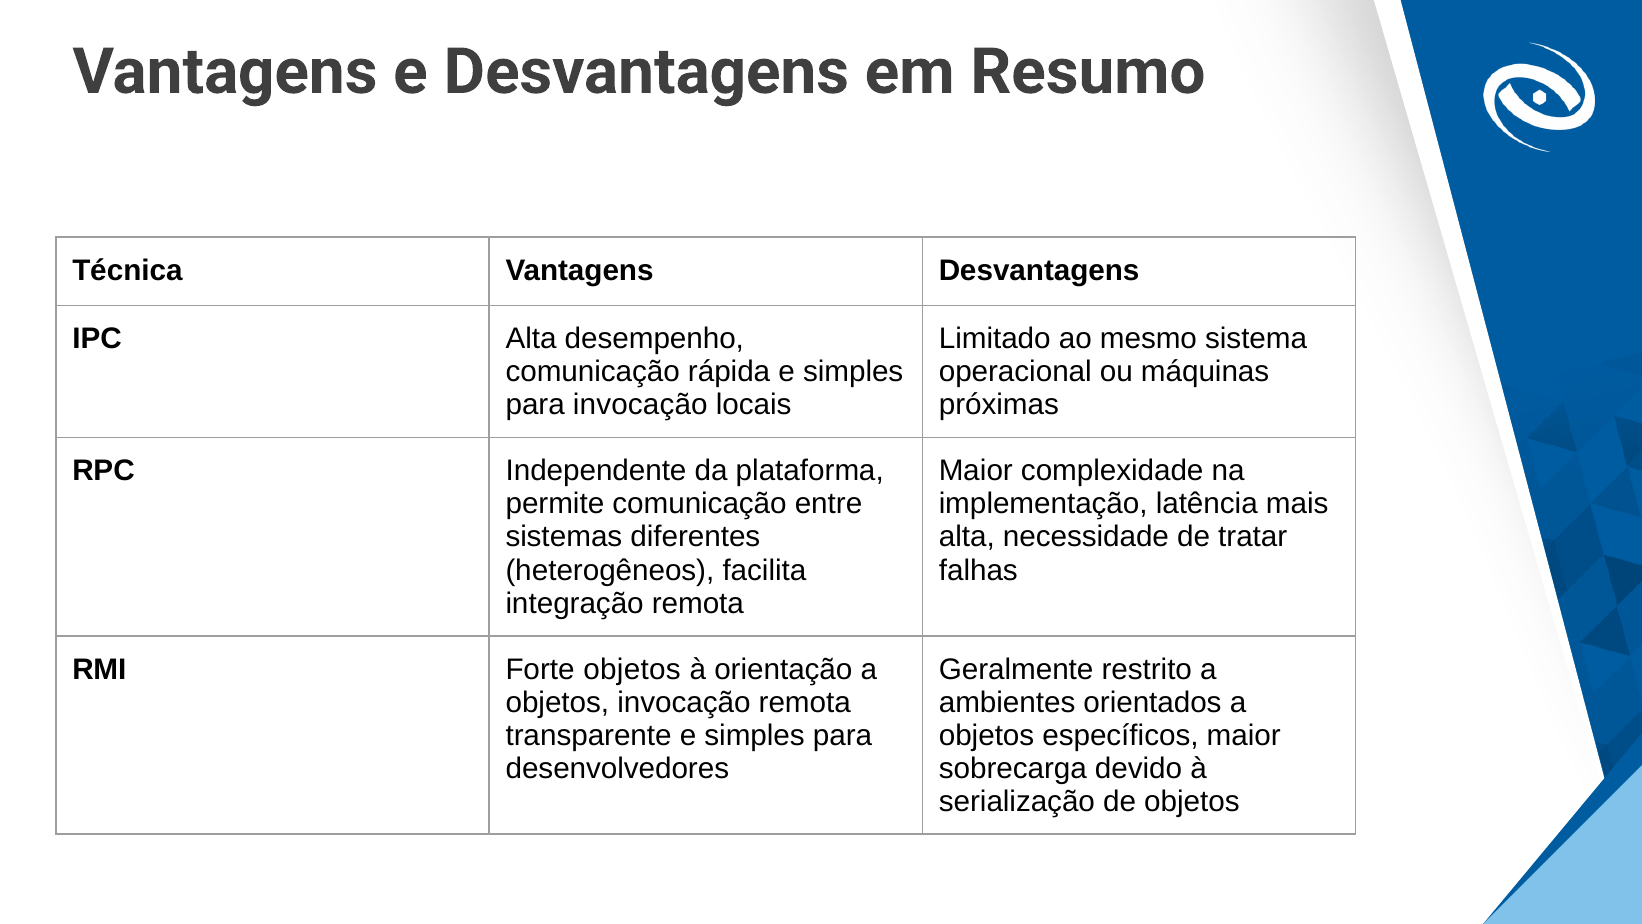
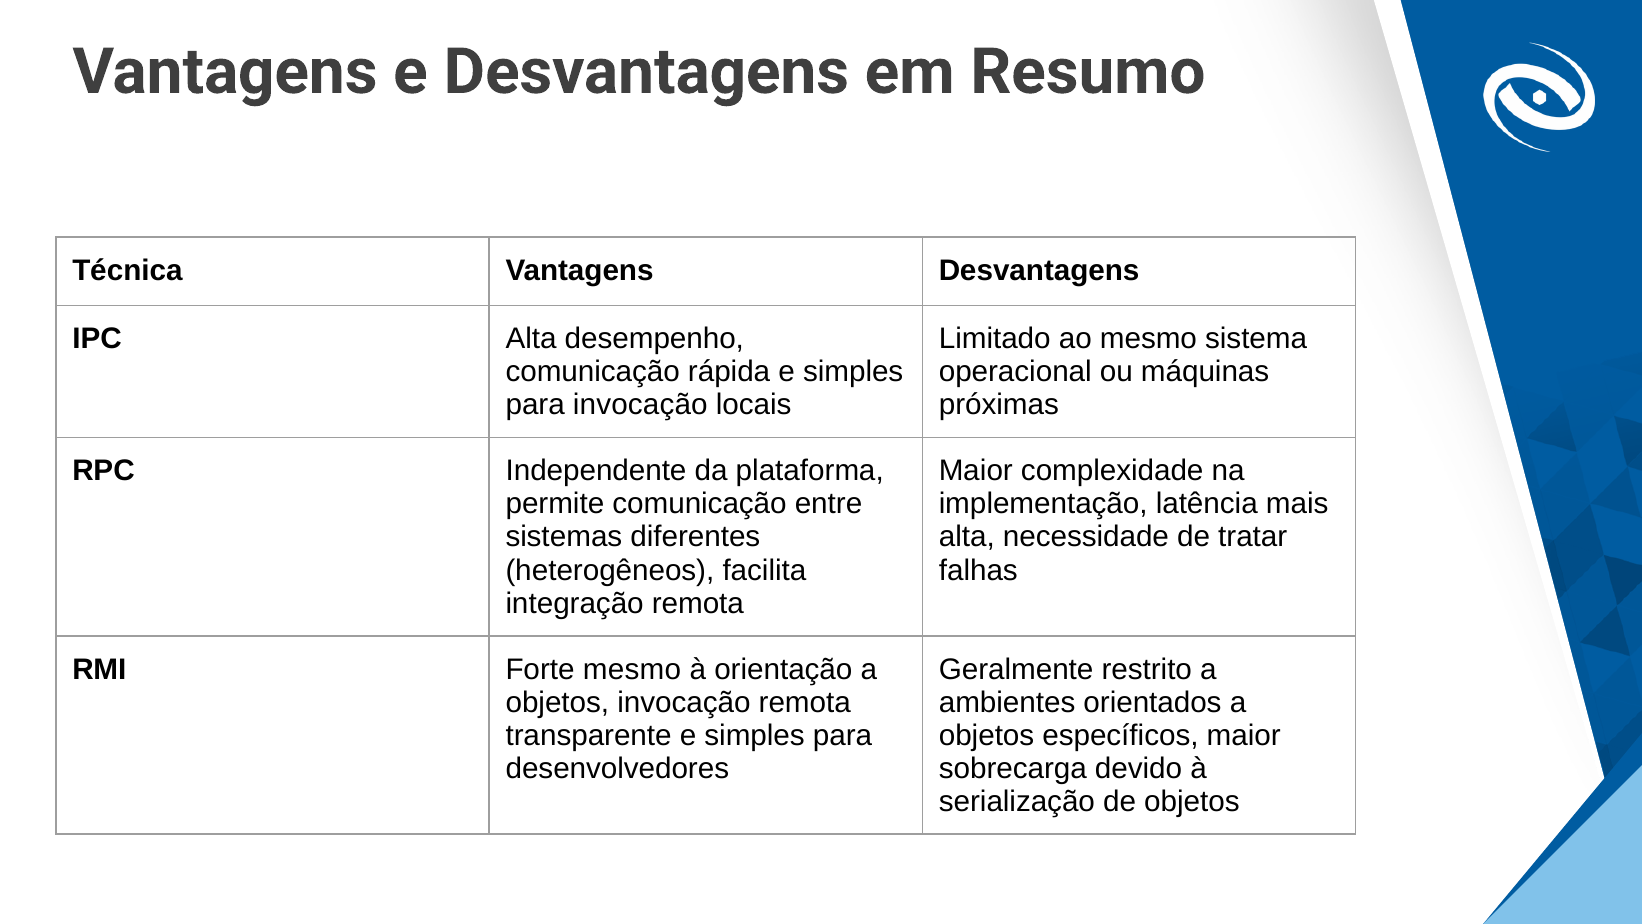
Forte objetos: objetos -> mesmo
